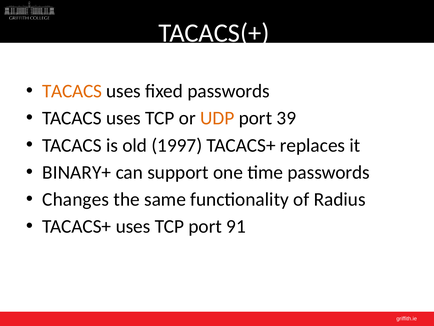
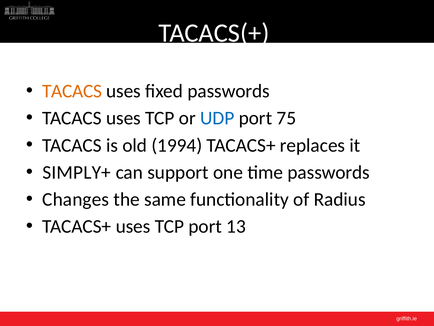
UDP colour: orange -> blue
39: 39 -> 75
1997: 1997 -> 1994
BINARY+: BINARY+ -> SIMPLY+
91: 91 -> 13
